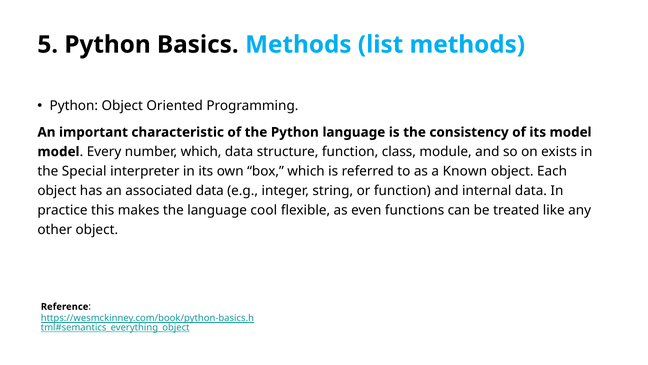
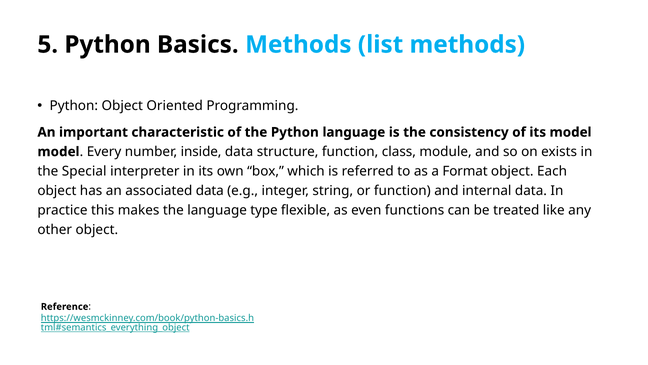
number which: which -> inside
Known: Known -> Format
cool: cool -> type
